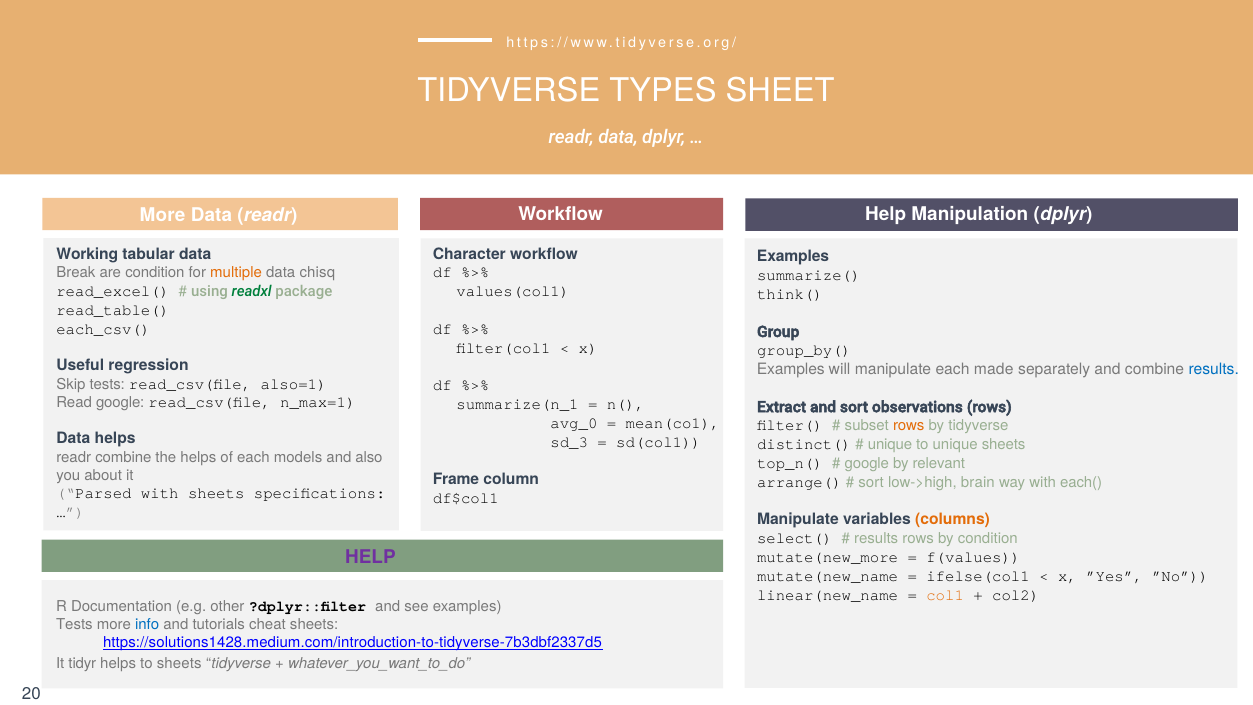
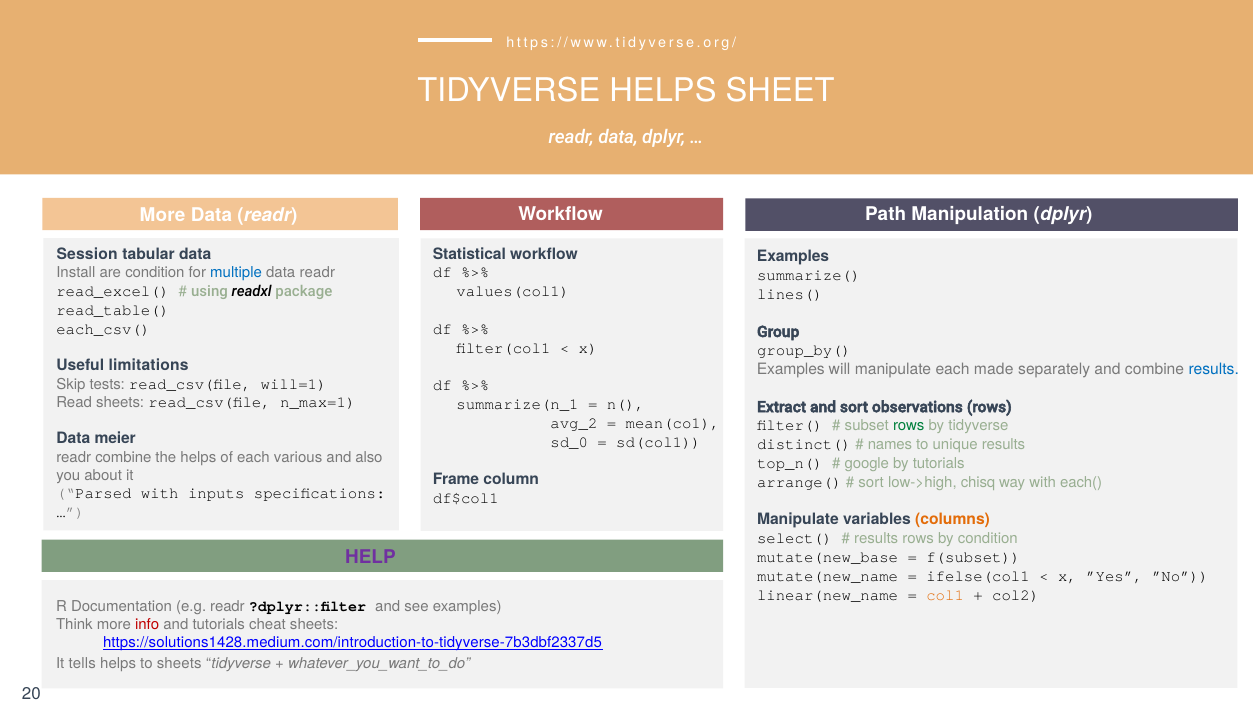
TIDYVERSE TYPES: TYPES -> HELPS
Workflow Help: Help -> Path
Character: Character -> Statistical
Working: Working -> Session
Break: Break -> Install
multiple colour: orange -> blue
chisq at (317, 273): chisq -> readr
readxl colour: green -> black
think(: think( -> lines(
regression: regression -> limitations
also=1: also=1 -> will=1
Read google: google -> sheets
avg_0: avg_0 -> avg_2
rows at (909, 426) colour: orange -> green
Data helps: helps -> meier
sd_3: sd_3 -> sd_0
unique at (890, 445): unique -> names
unique sheets: sheets -> results
models: models -> various
by relevant: relevant -> tutorials
brain: brain -> chisq
with sheets: sheets -> inputs
mutate(new_more: mutate(new_more -> mutate(new_base
f(values: f(values -> f(subset
e.g other: other -> readr
Tests at (74, 624): Tests -> Think
info colour: blue -> red
tidyr: tidyr -> tells
